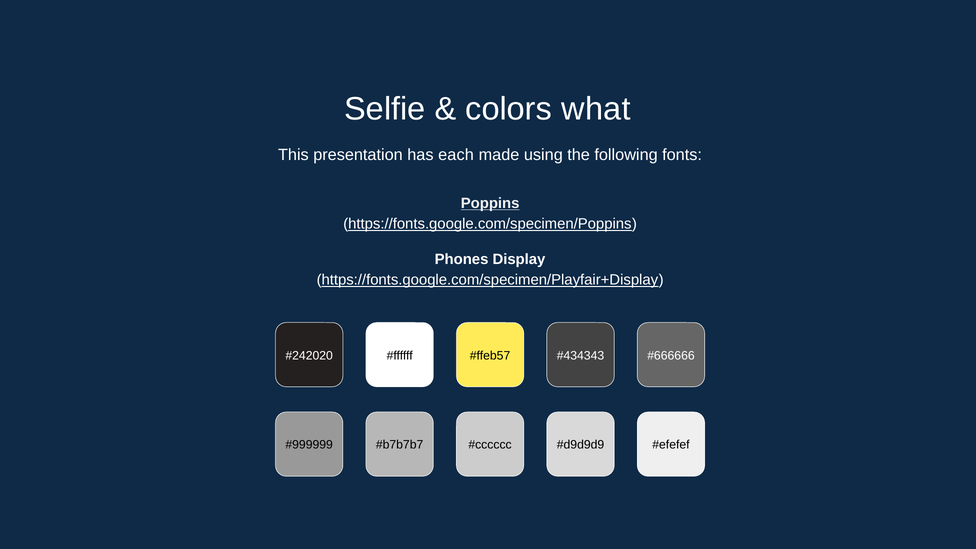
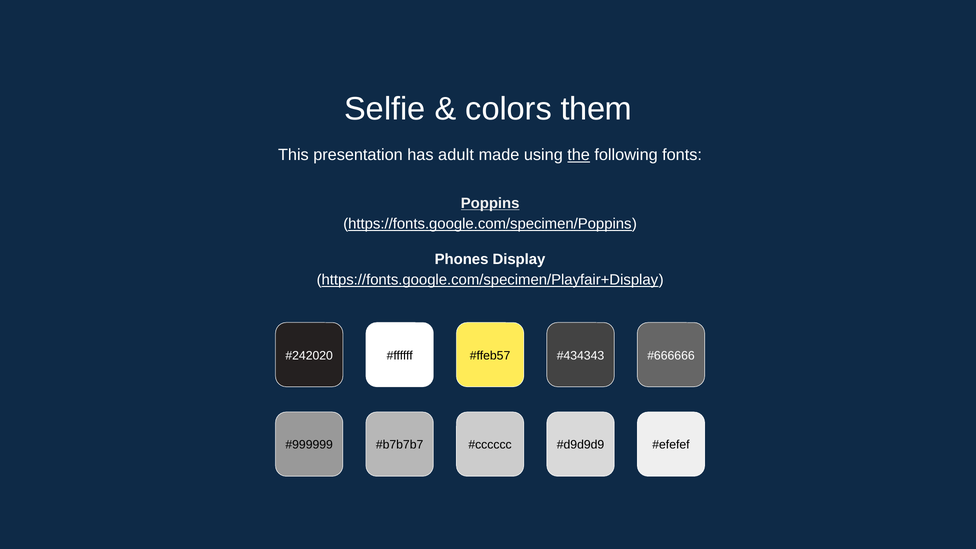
what: what -> them
each: each -> adult
the underline: none -> present
